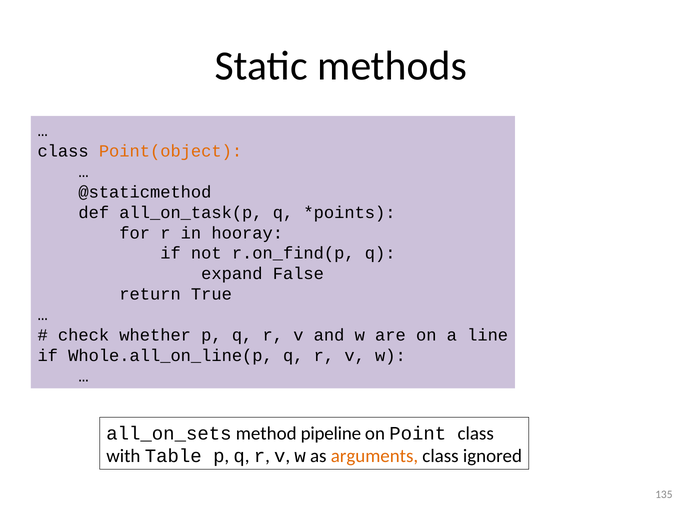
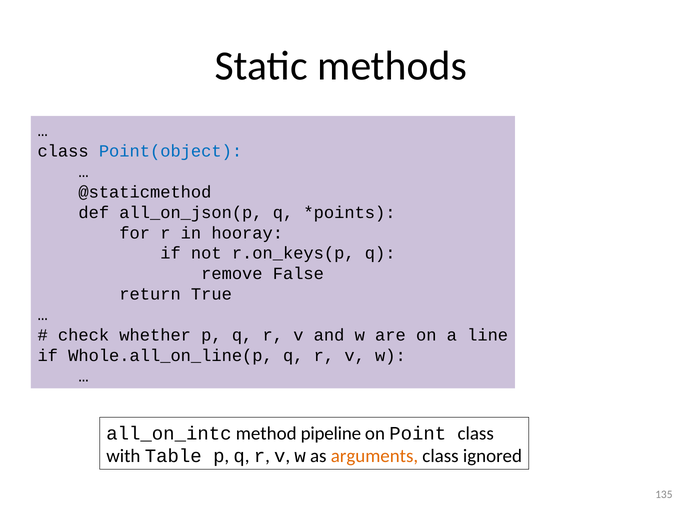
Point(object colour: orange -> blue
all_on_task(p: all_on_task(p -> all_on_json(p
r.on_find(p: r.on_find(p -> r.on_keys(p
expand: expand -> remove
all_on_sets: all_on_sets -> all_on_intc
